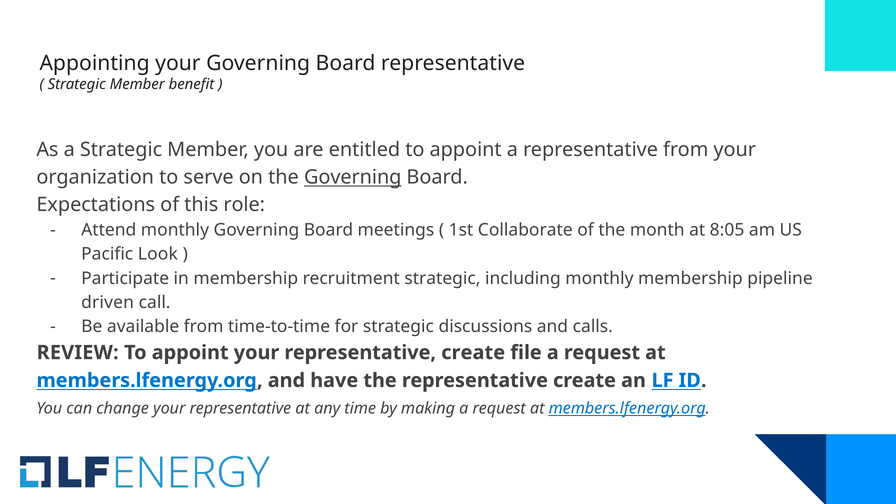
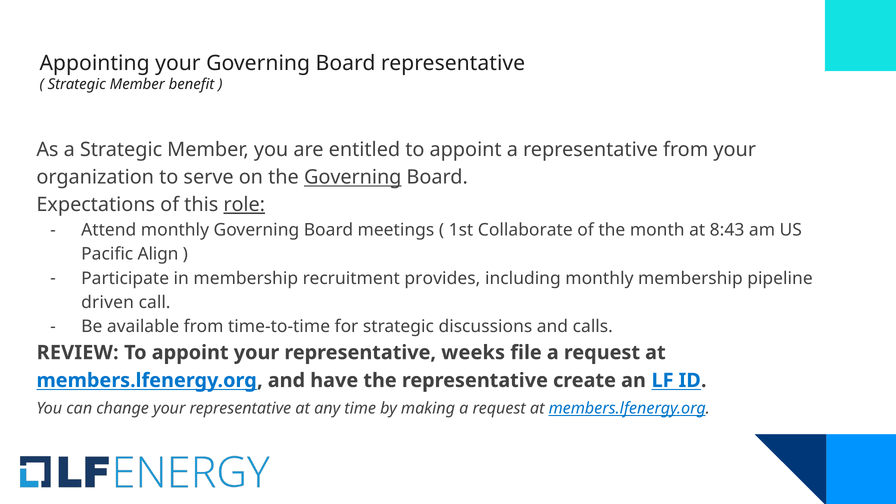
role underline: none -> present
8:05: 8:05 -> 8:43
Look: Look -> Align
recruitment strategic: strategic -> provides
your representative create: create -> weeks
